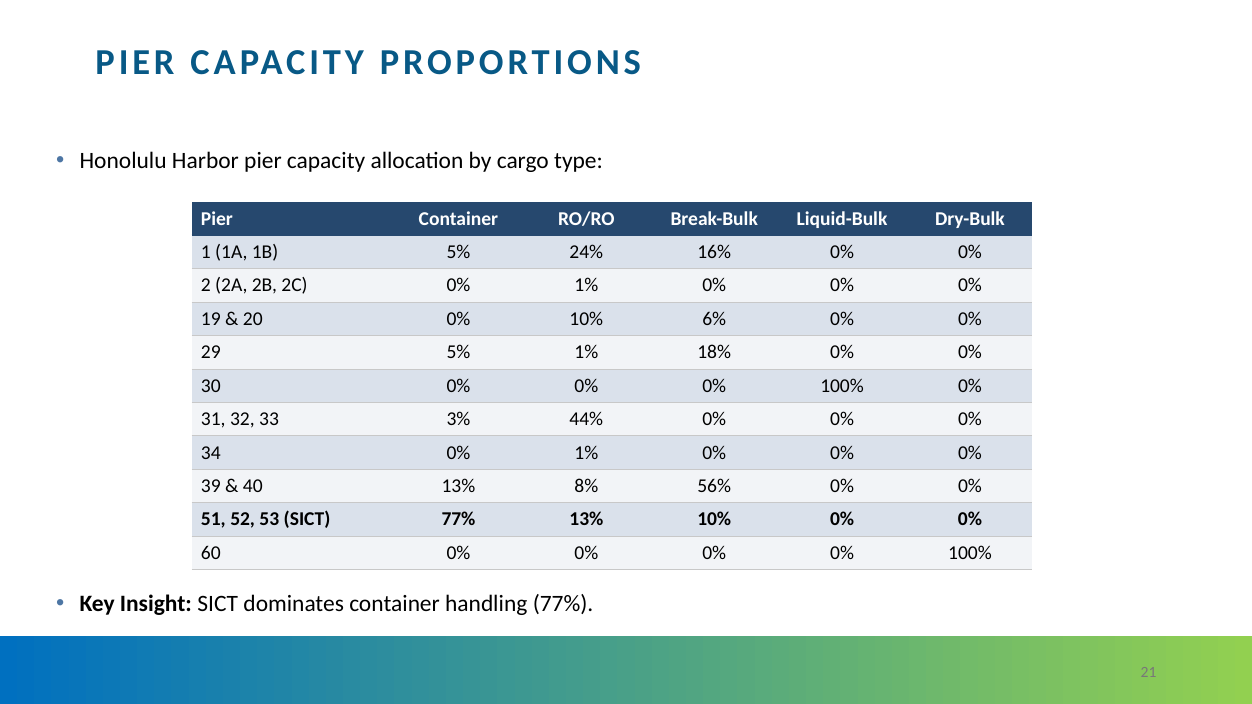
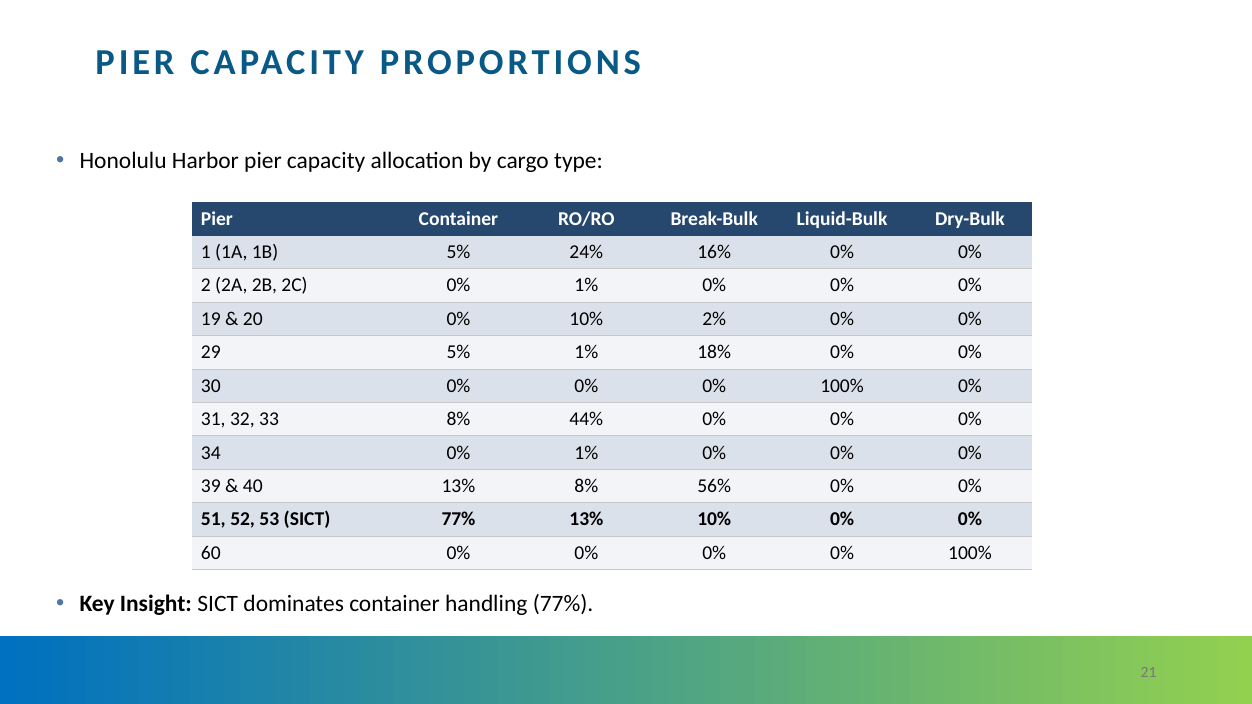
6%: 6% -> 2%
33 3%: 3% -> 8%
